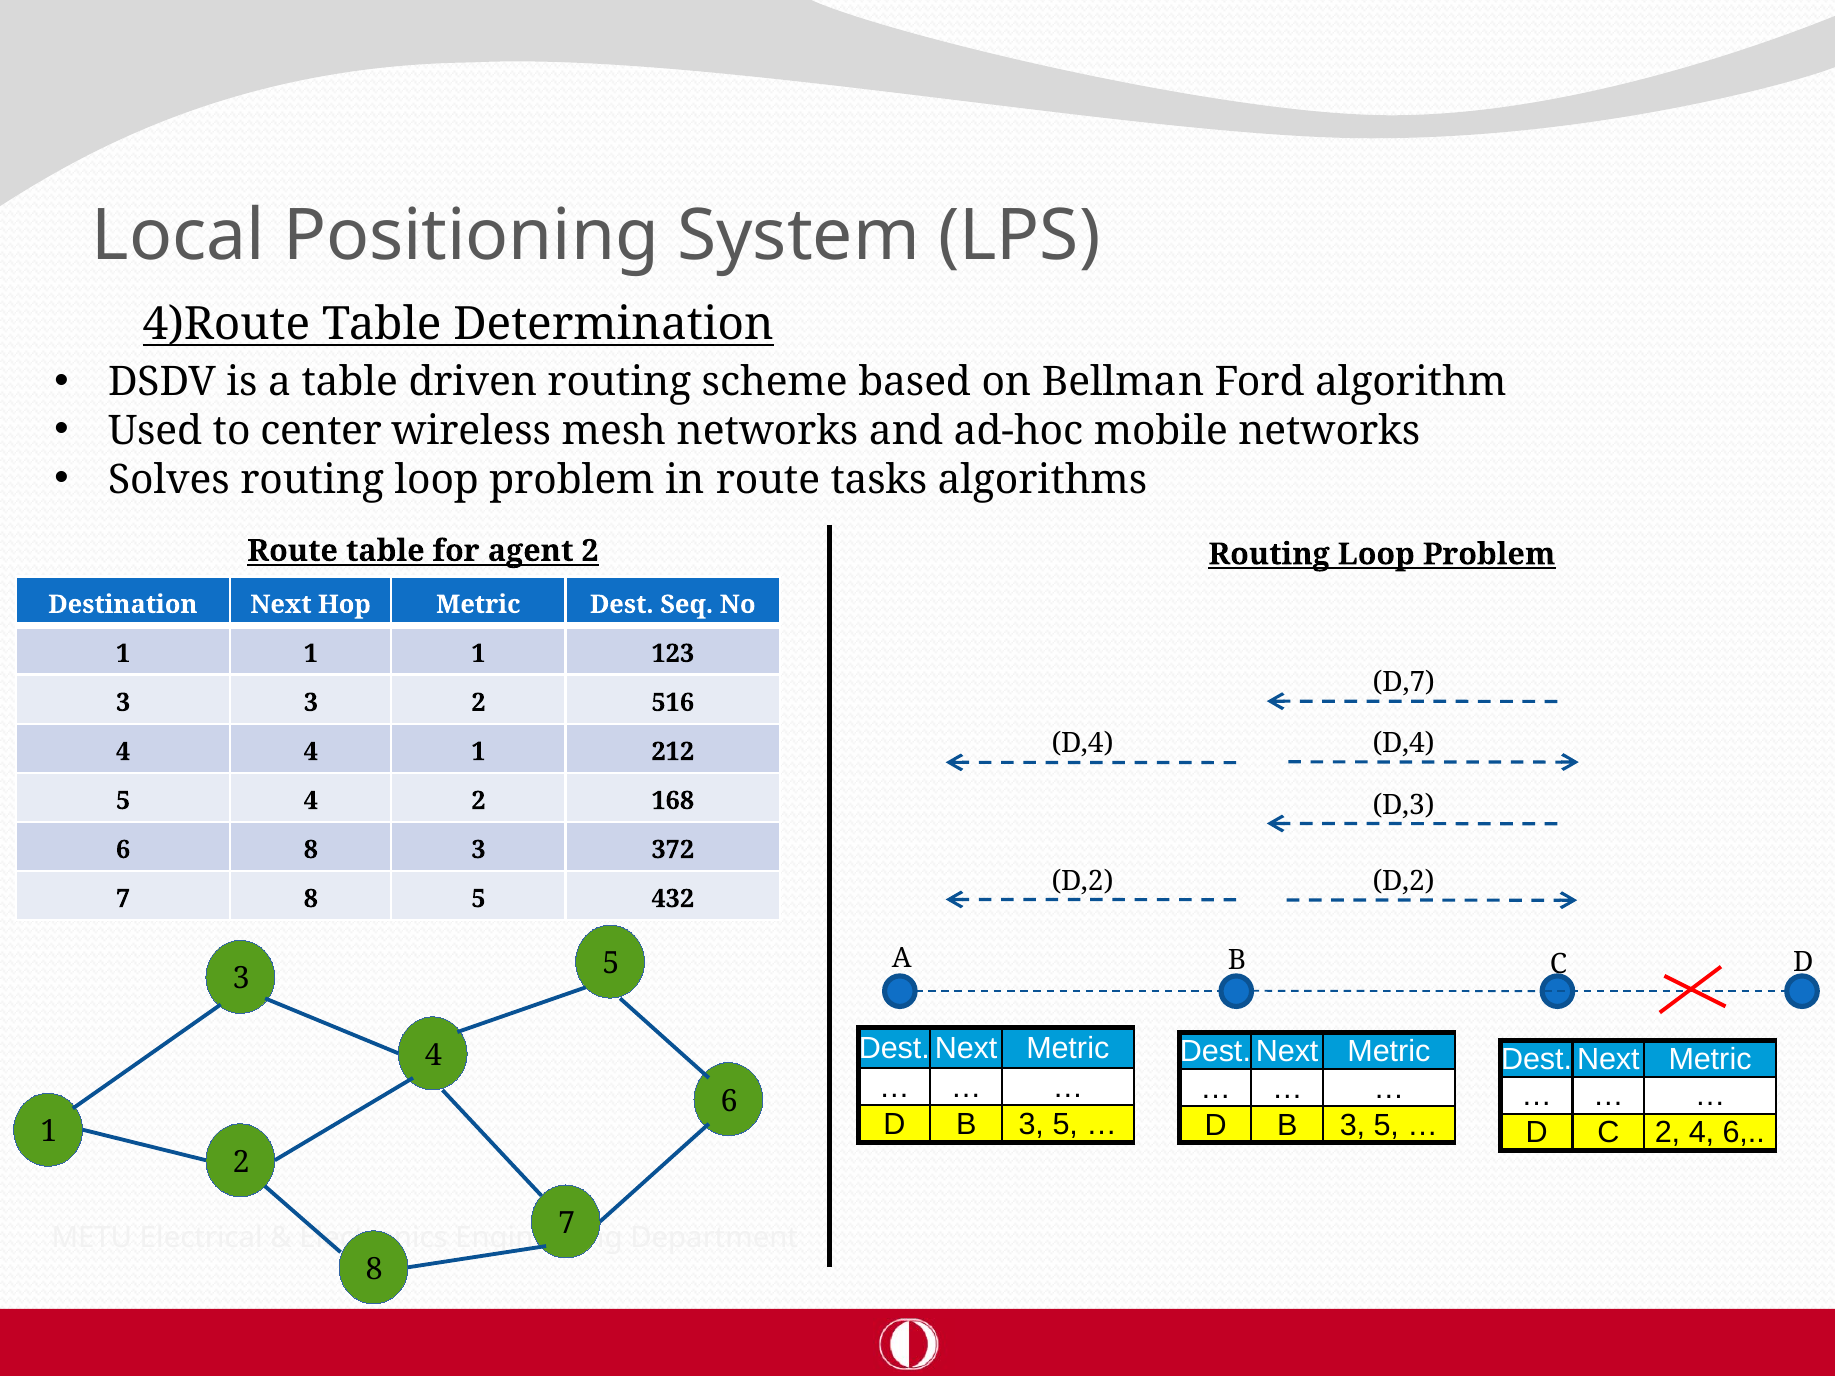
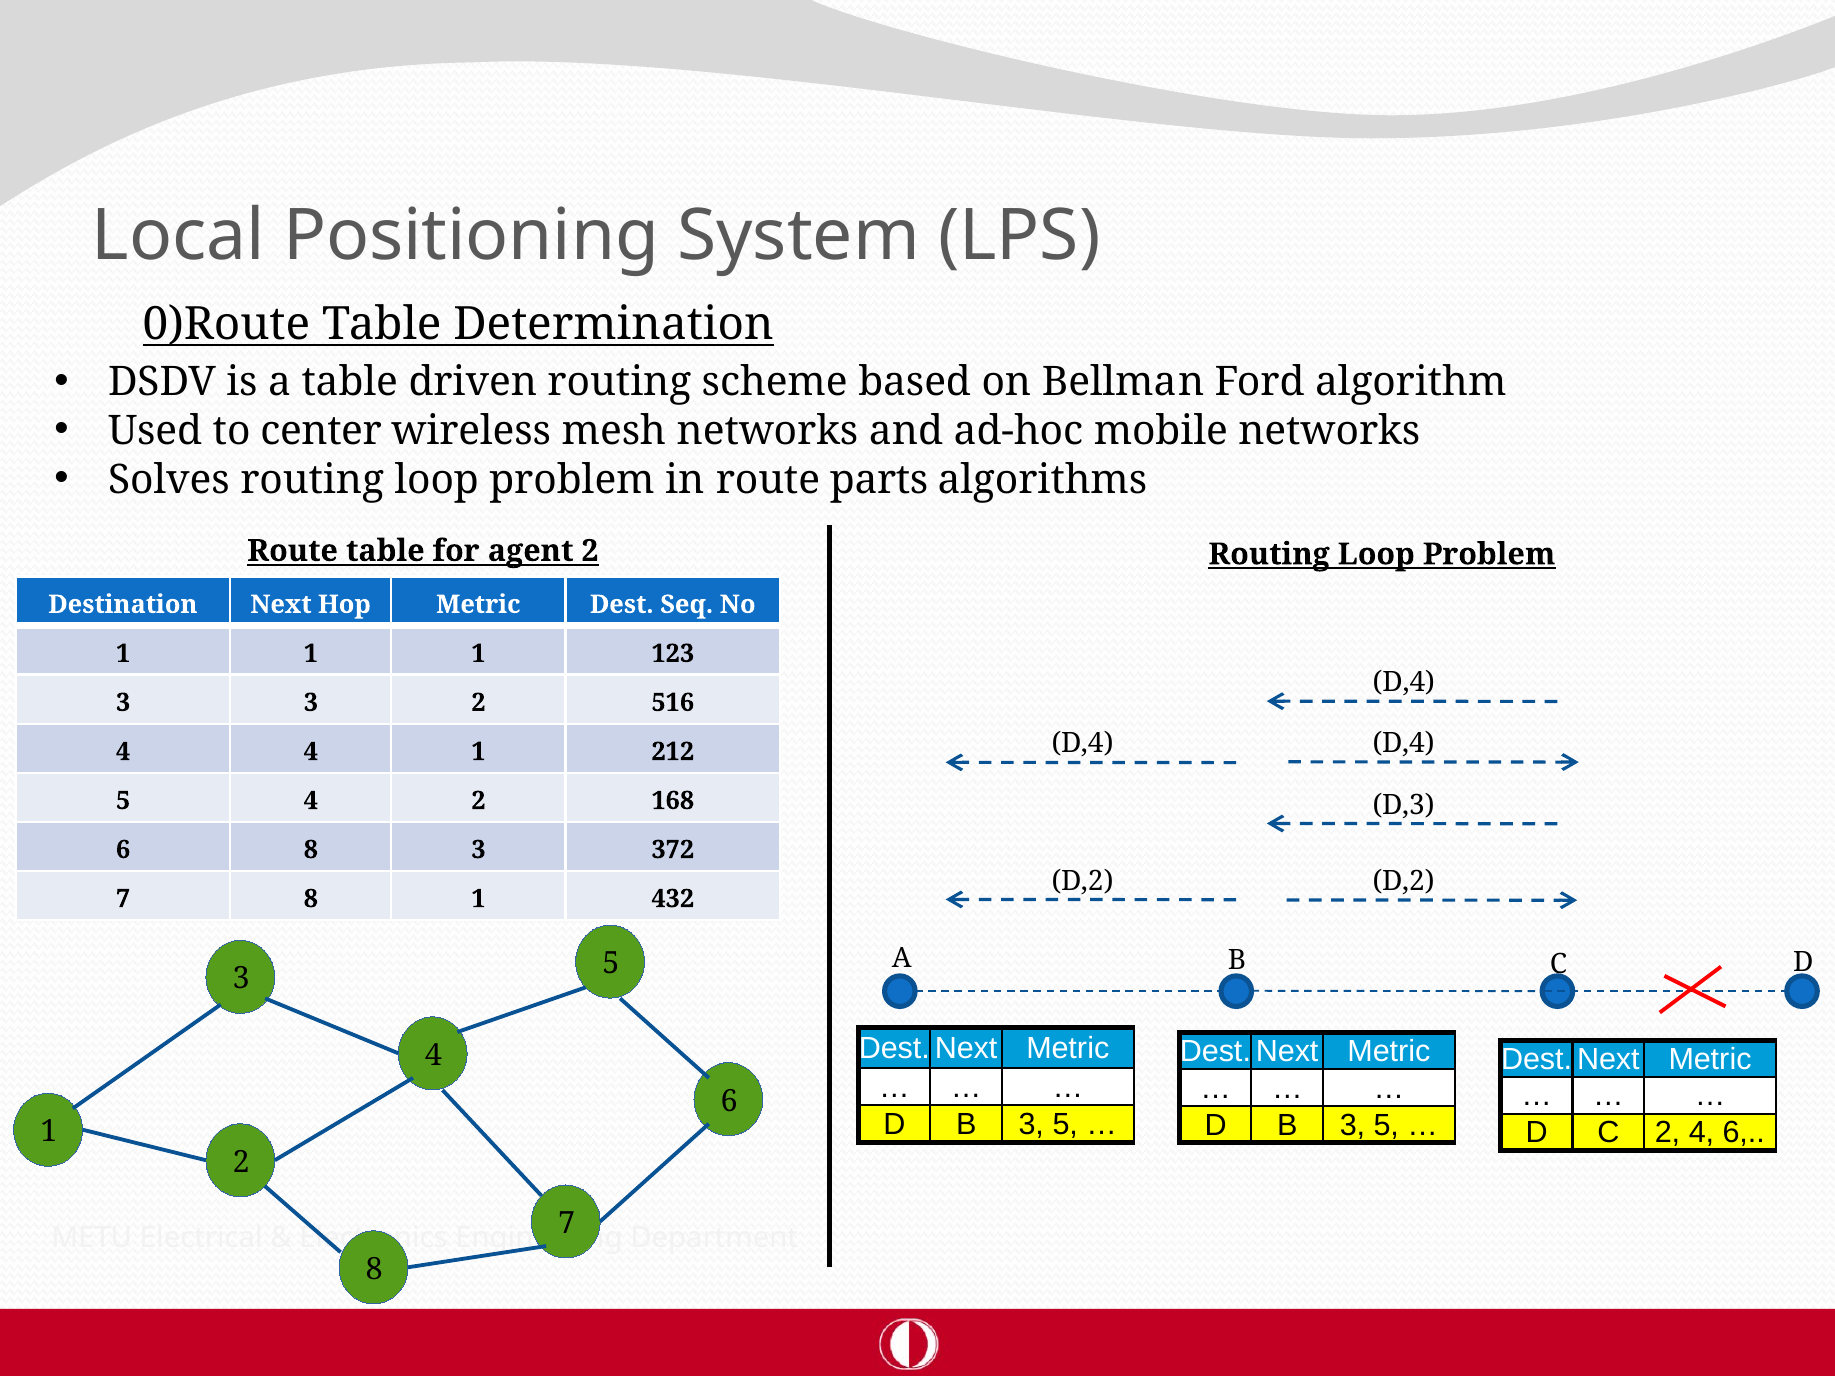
4)Route: 4)Route -> 0)Route
tasks: tasks -> parts
D,7 at (1404, 683): D,7 -> D,4
8 5: 5 -> 1
